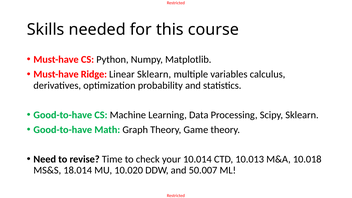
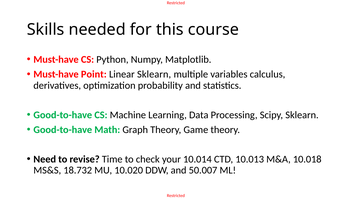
Ridge: Ridge -> Point
18.014: 18.014 -> 18.732
